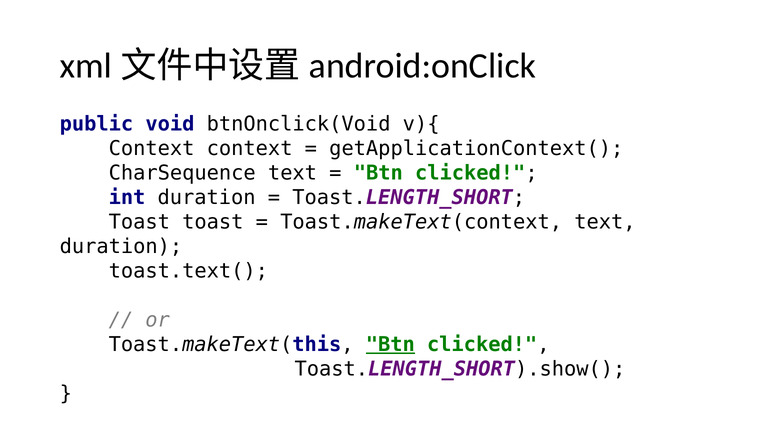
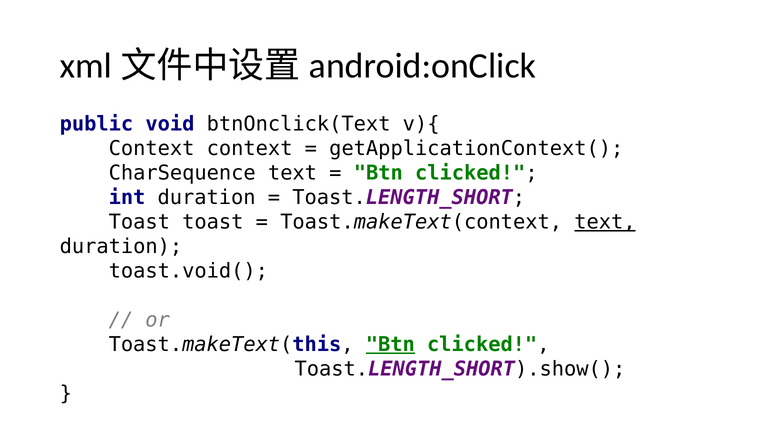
btnOnclick(Void: btnOnclick(Void -> btnOnclick(Text
text at (605, 222) underline: none -> present
toast.text(: toast.text( -> toast.void(
